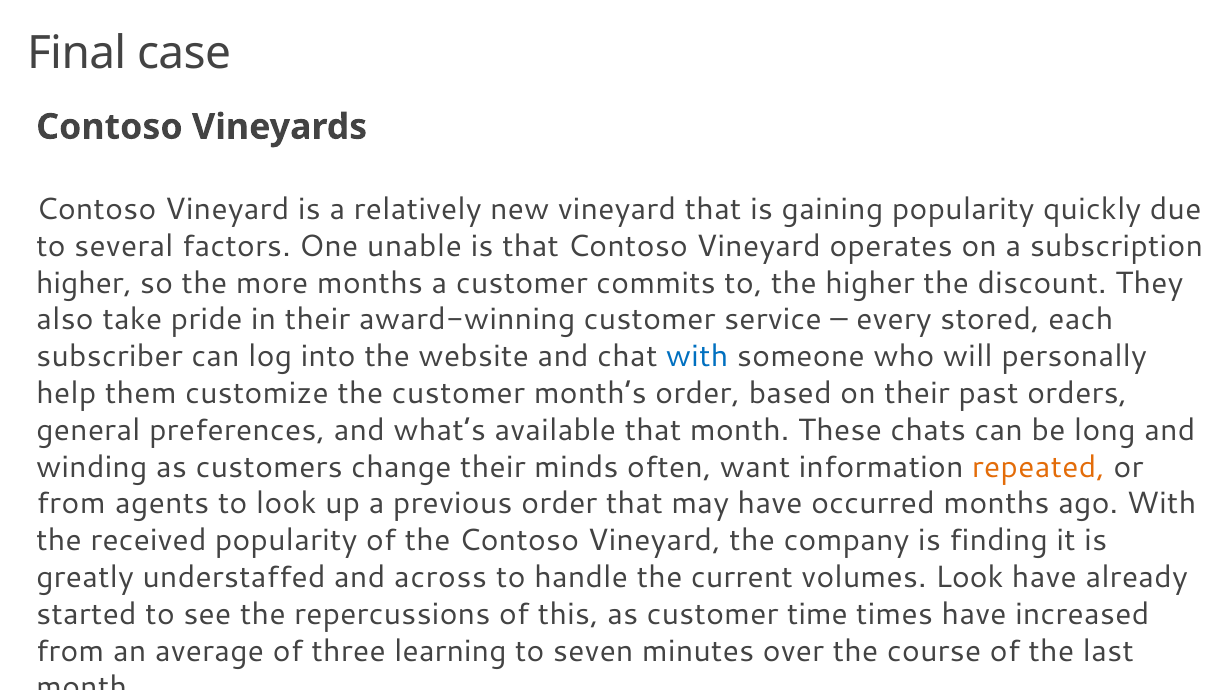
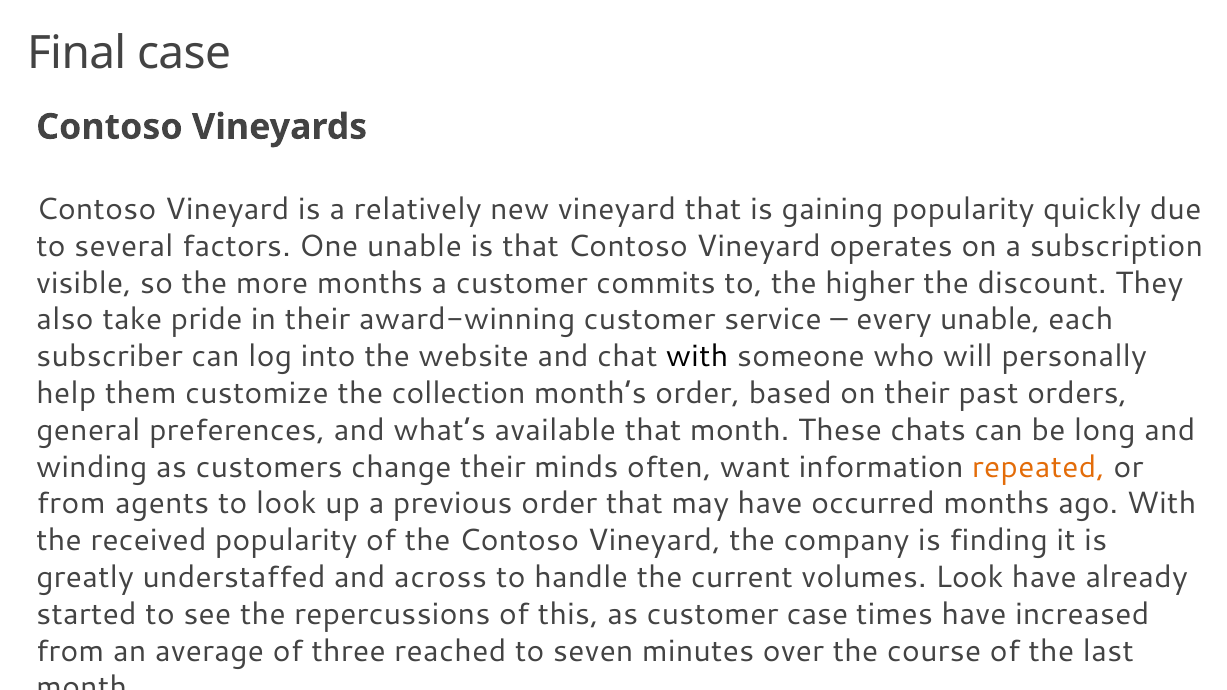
higher at (84, 283): higher -> visible
every stored: stored -> unable
with at (697, 357) colour: blue -> black
the customer: customer -> collection
customer time: time -> case
learning: learning -> reached
